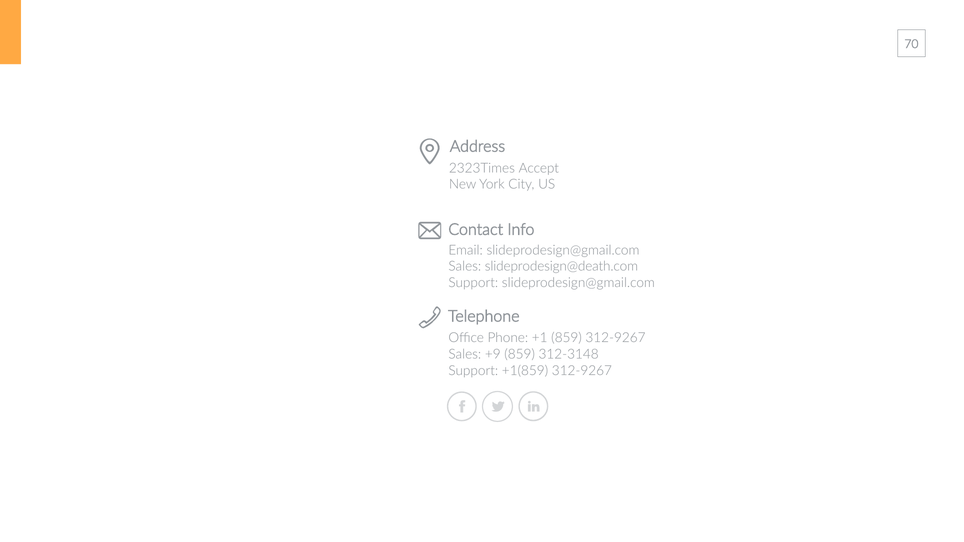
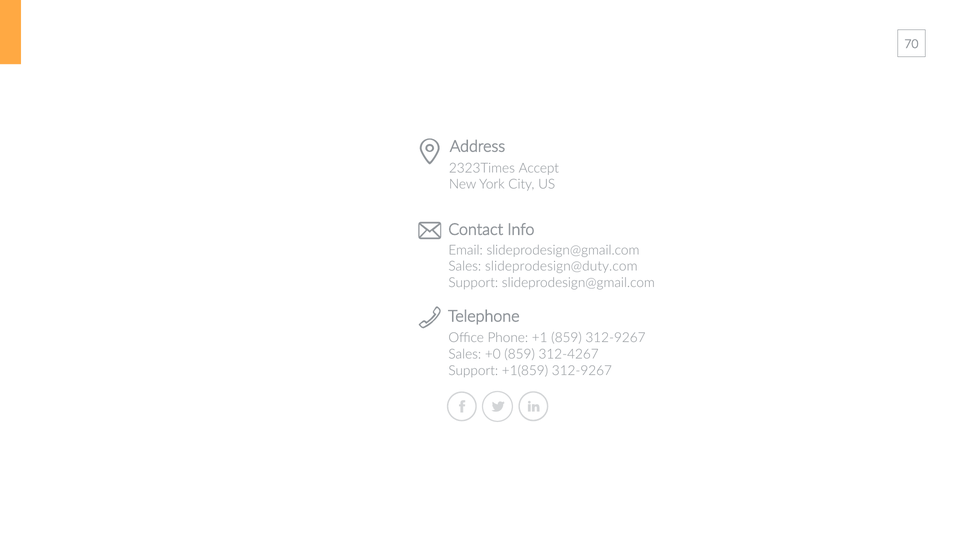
slideprodesign@death.com: slideprodesign@death.com -> slideprodesign@duty.com
+9: +9 -> +0
312-3148: 312-3148 -> 312-4267
